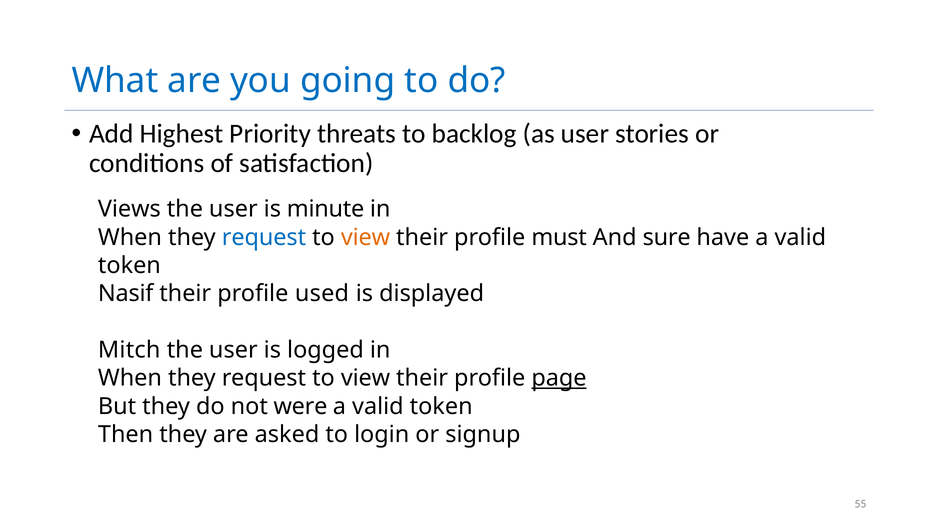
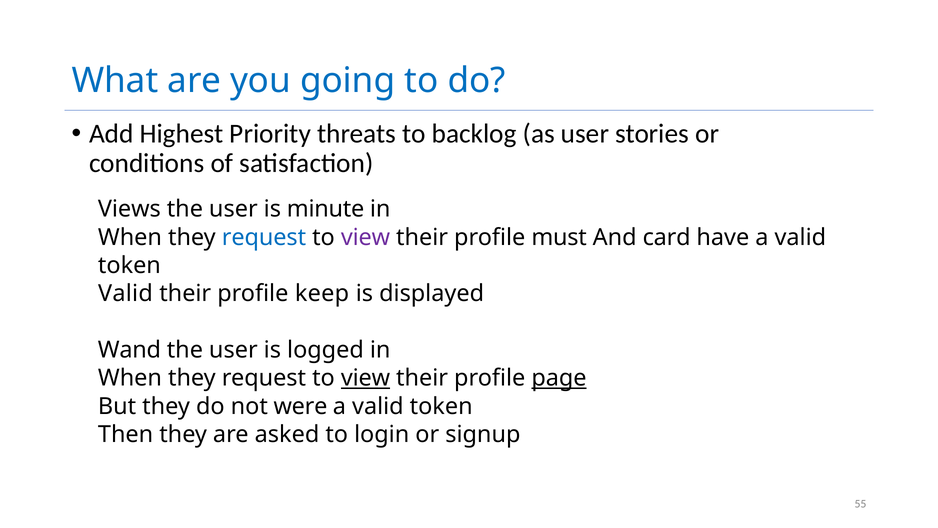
view at (366, 237) colour: orange -> purple
sure: sure -> card
Nasif at (126, 294): Nasif -> Valid
used: used -> keep
Mitch: Mitch -> Wand
view at (366, 378) underline: none -> present
